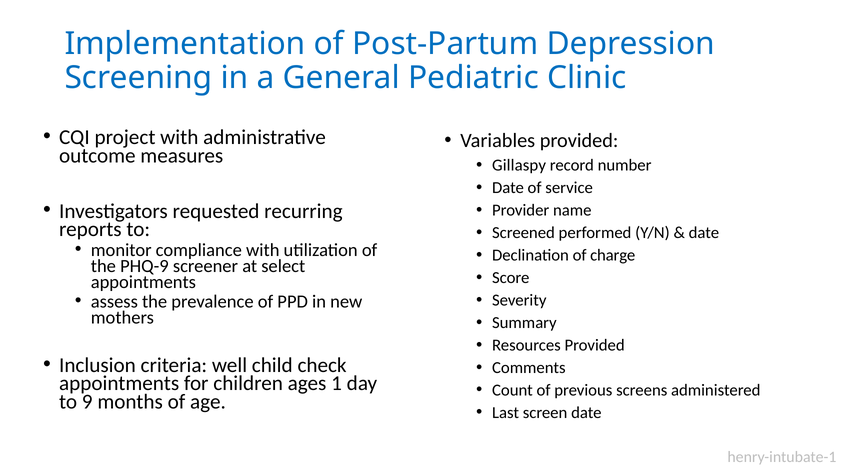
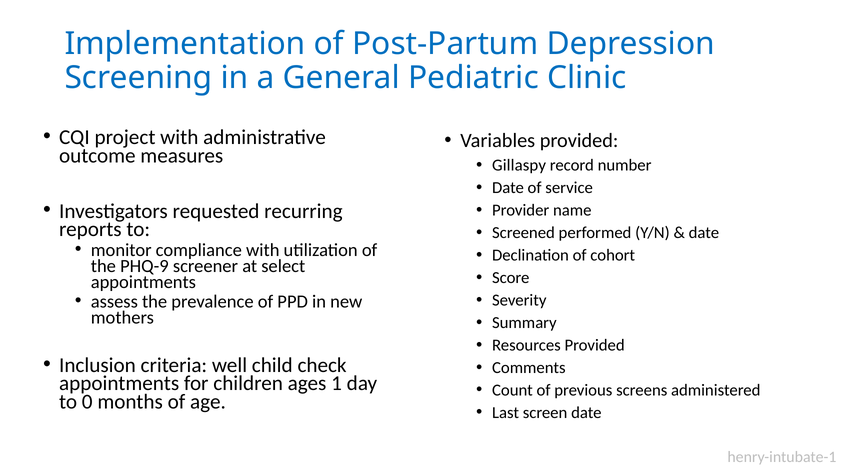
charge: charge -> cohort
9: 9 -> 0
